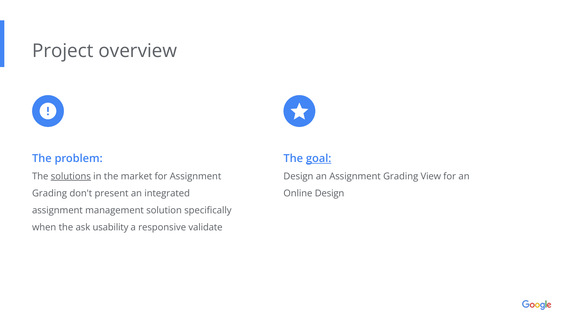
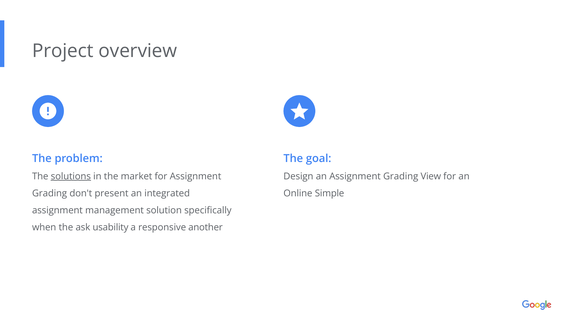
goal underline: present -> none
Online Design: Design -> Simple
validate: validate -> another
